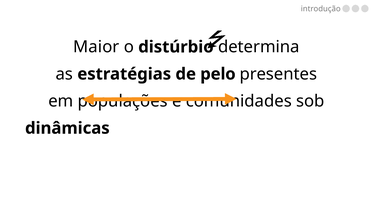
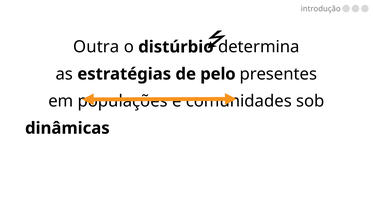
Maior: Maior -> Outra
